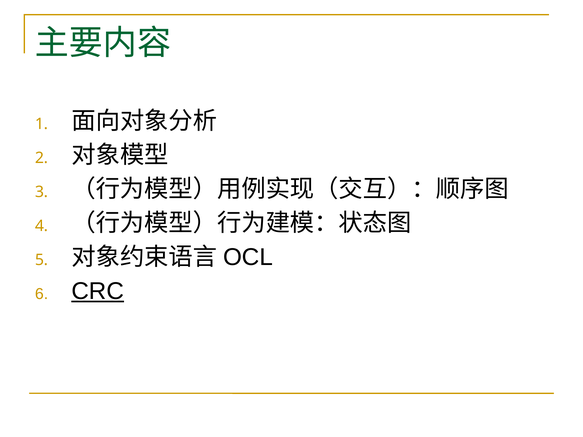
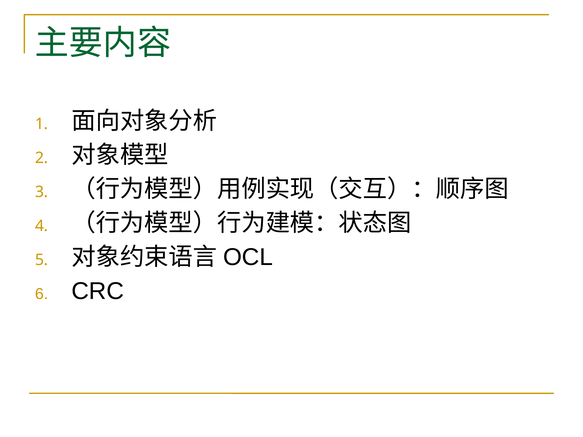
CRC underline: present -> none
